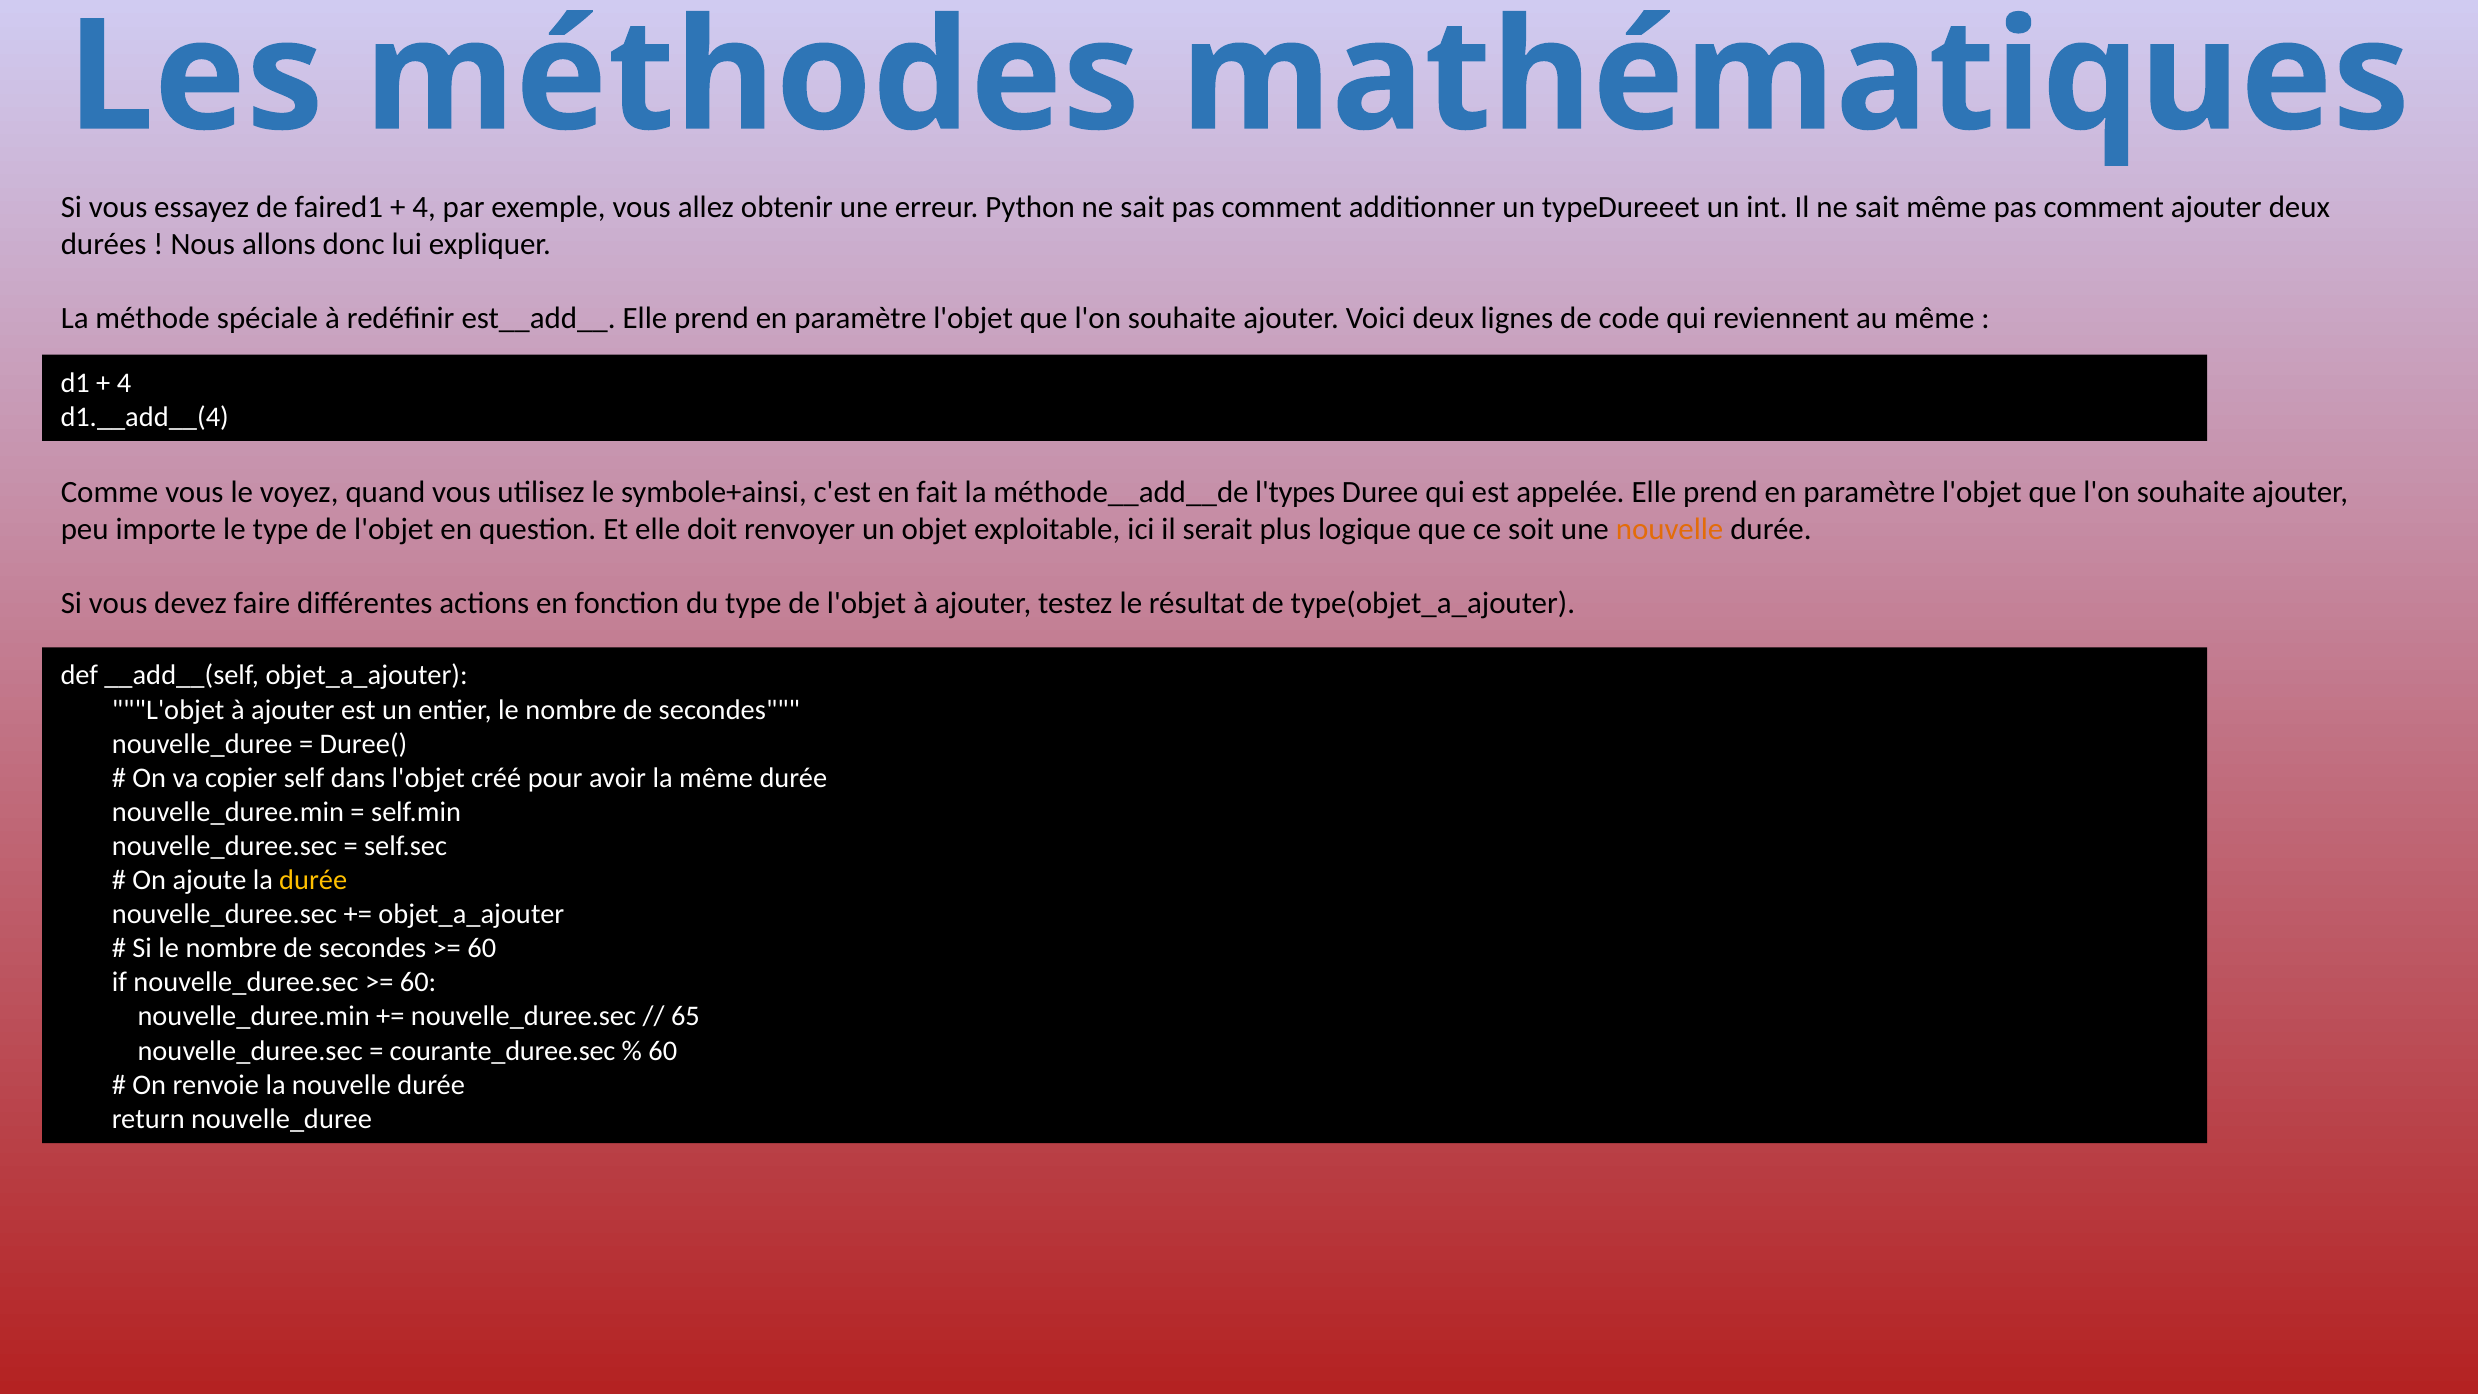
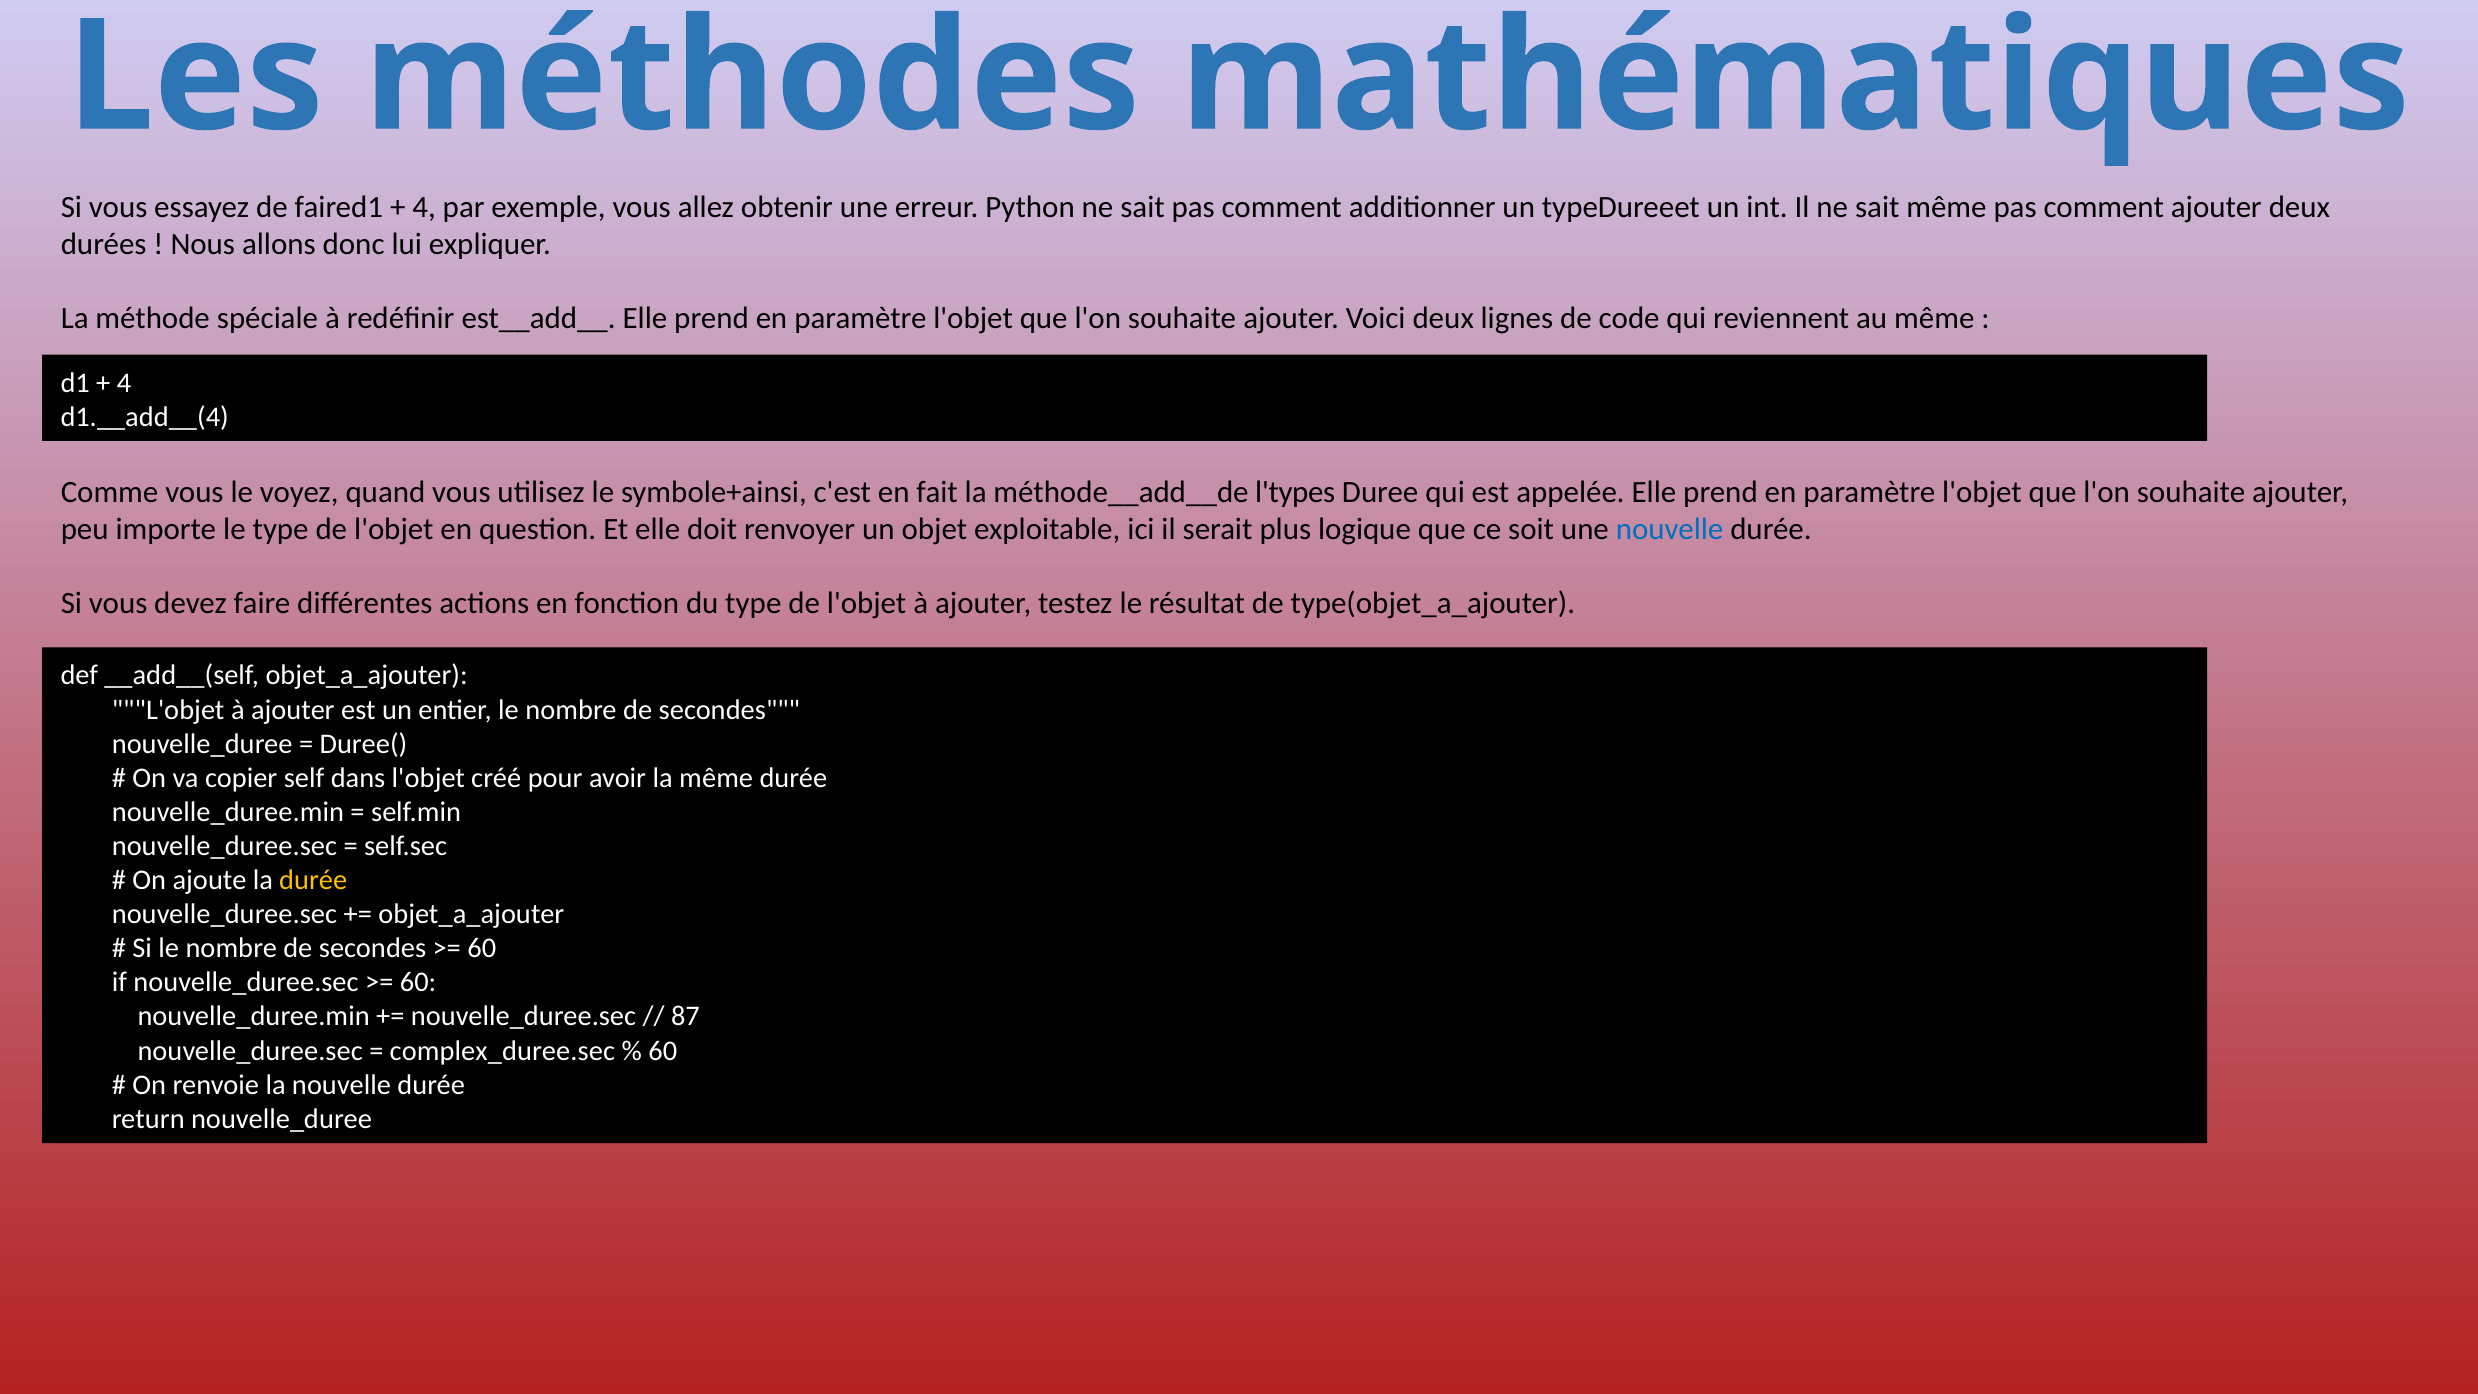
nouvelle at (1670, 529) colour: orange -> blue
65: 65 -> 87
courante_duree.sec: courante_duree.sec -> complex_duree.sec
